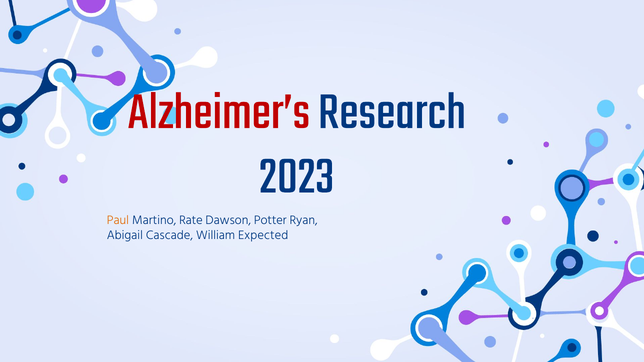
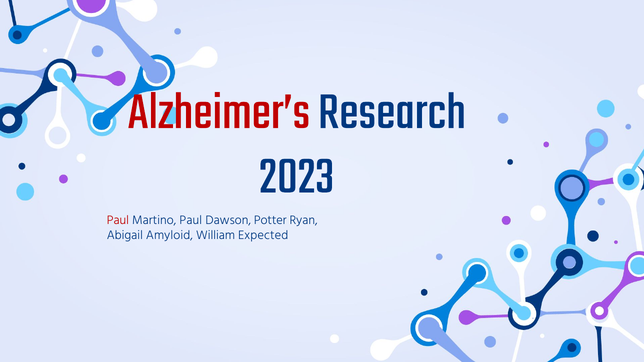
Paul at (118, 220) colour: orange -> red
Martino Rate: Rate -> Paul
Cascade: Cascade -> Amyloid
